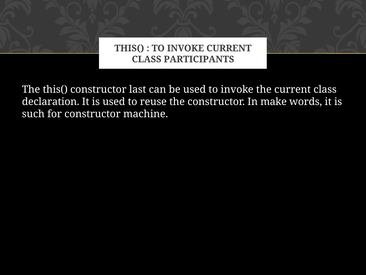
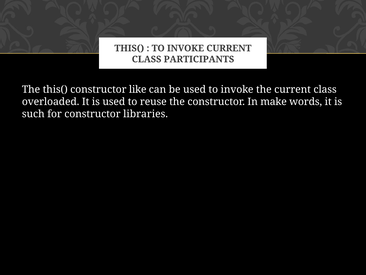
last: last -> like
declaration: declaration -> overloaded
machine: machine -> libraries
